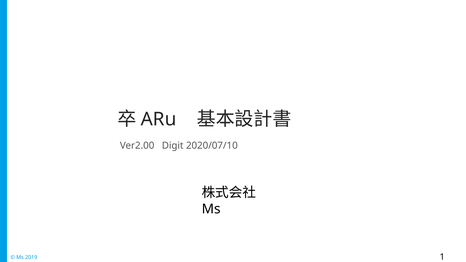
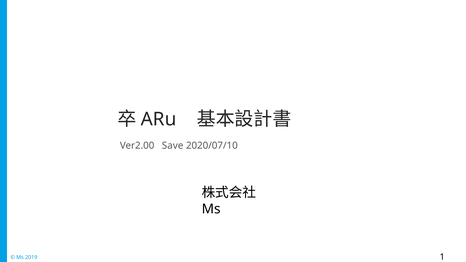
Digit: Digit -> Save
